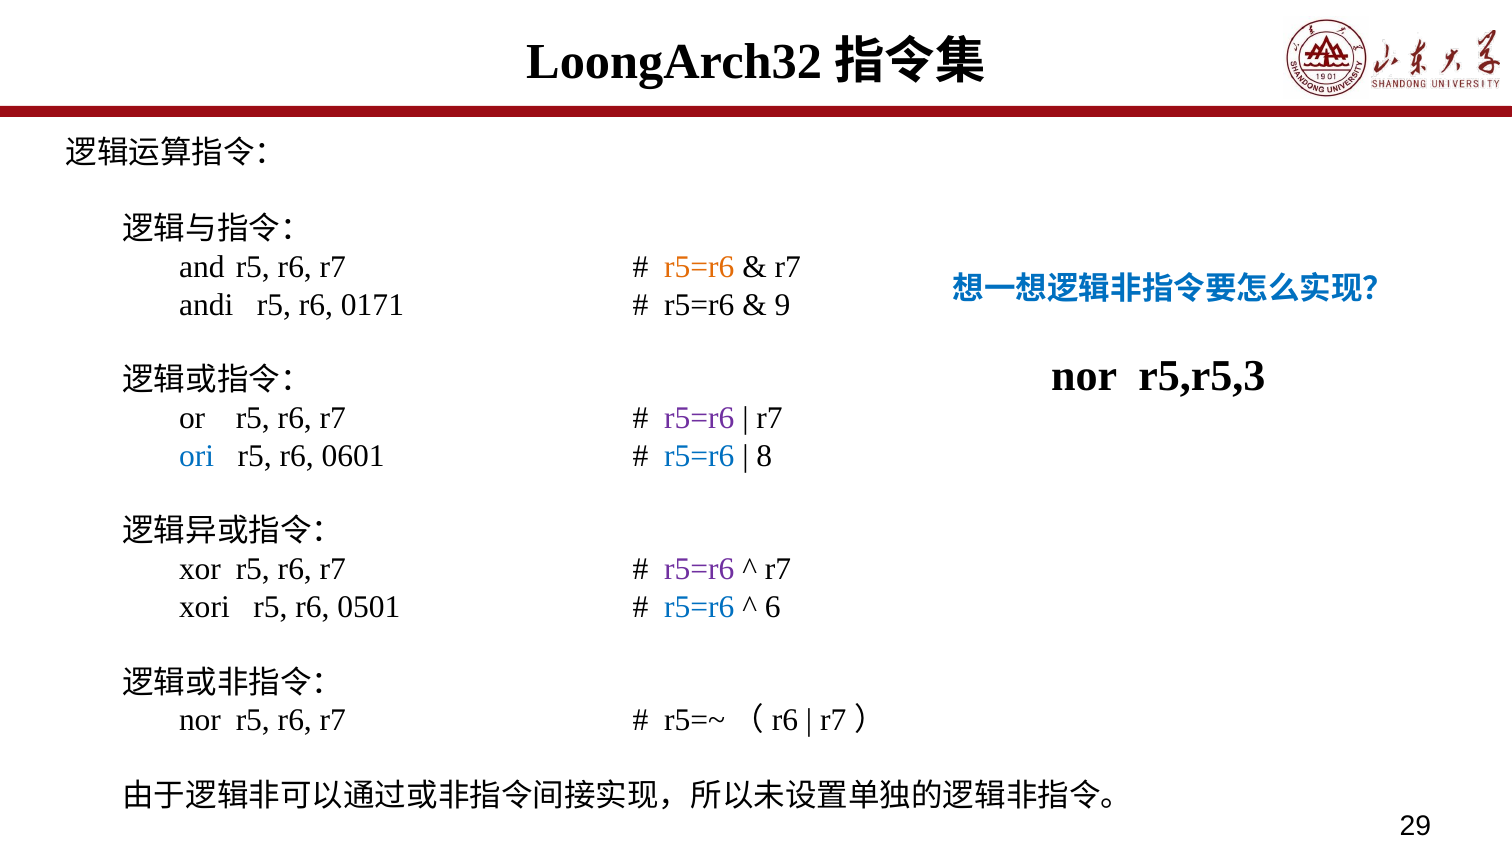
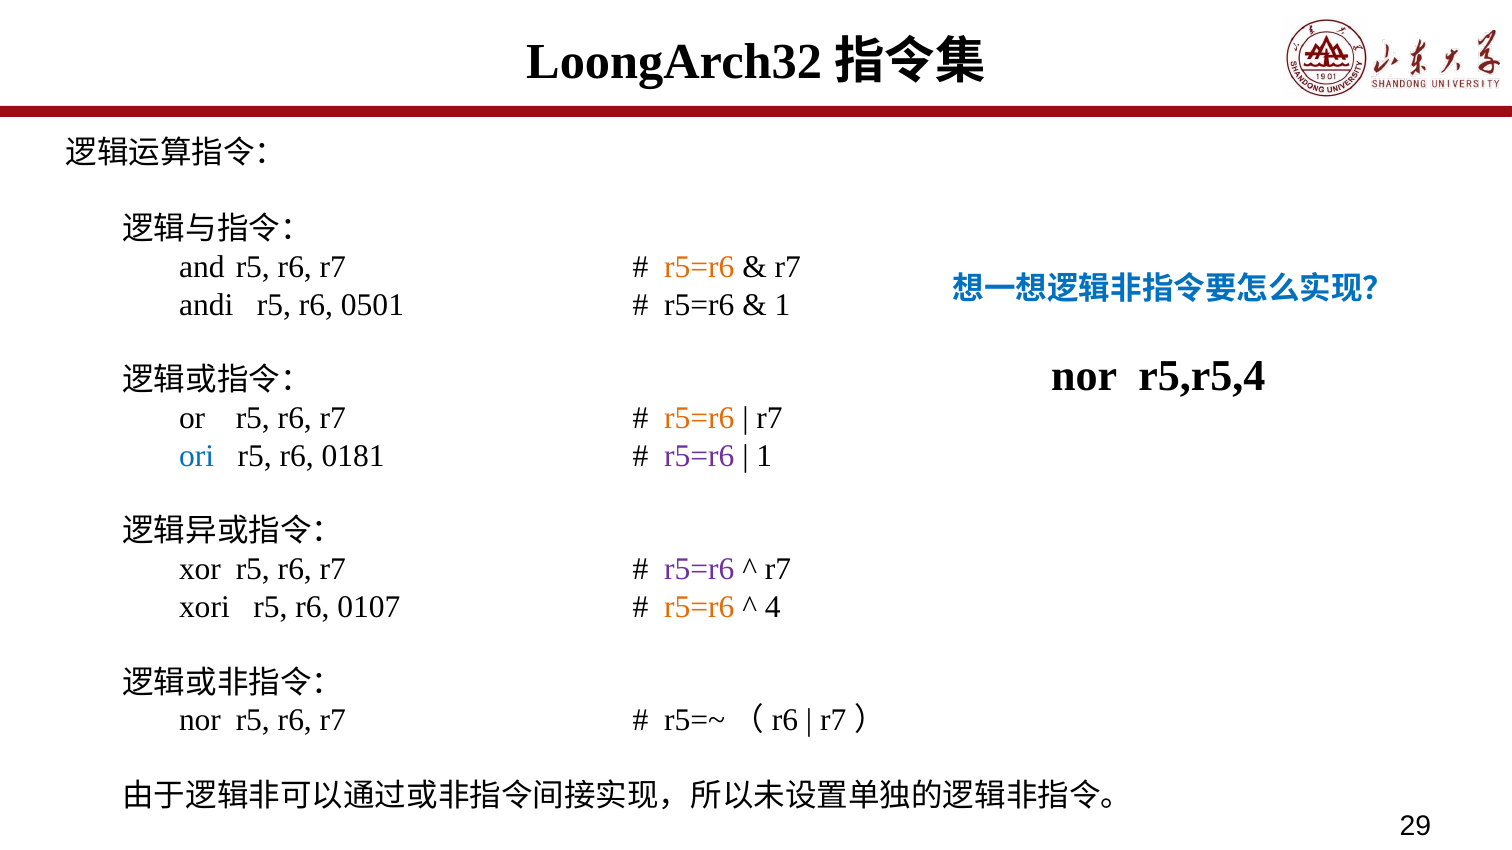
0171: 0171 -> 0501
9 at (782, 305): 9 -> 1
r5,r5,3: r5,r5,3 -> r5,r5,4
r5=r6 at (699, 418) colour: purple -> orange
0601: 0601 -> 0181
r5=r6 at (699, 456) colour: blue -> purple
8 at (764, 456): 8 -> 1
0501: 0501 -> 0107
r5=r6 at (699, 607) colour: blue -> orange
6: 6 -> 4
